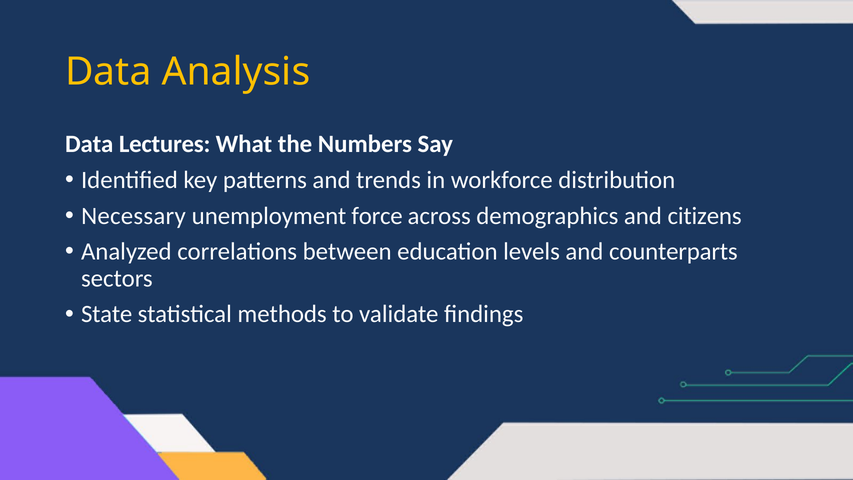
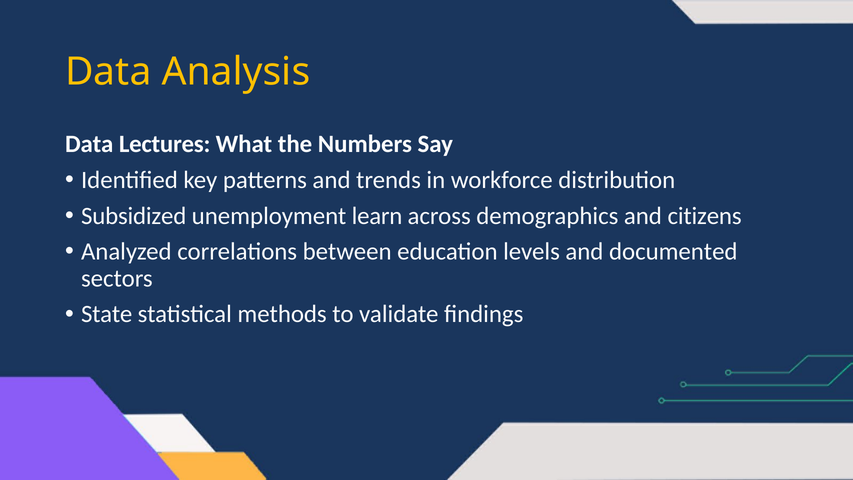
Necessary: Necessary -> Subsidized
force: force -> learn
counterparts: counterparts -> documented
